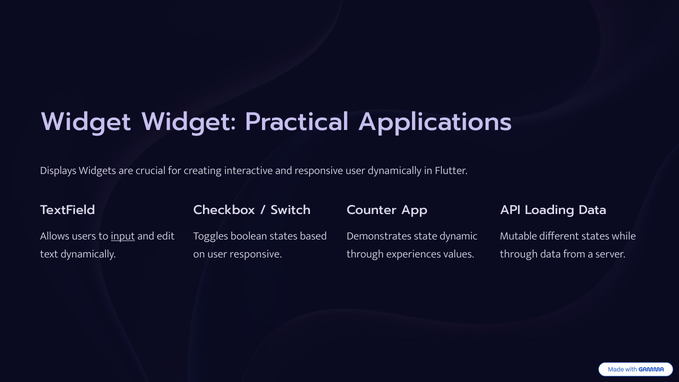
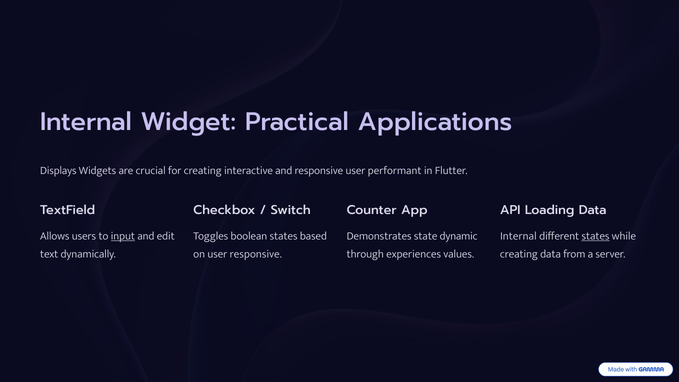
Widget at (86, 122): Widget -> Internal
user dynamically: dynamically -> performant
Mutable at (518, 236): Mutable -> Internal
states at (596, 236) underline: none -> present
through at (519, 254): through -> creating
